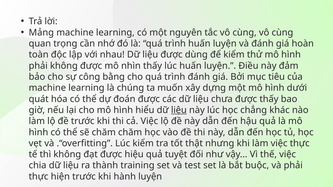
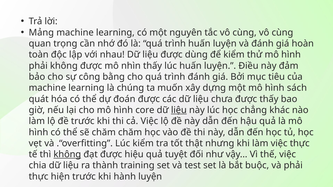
dưới: dưới -> sách
hiểu: hiểu -> core
không at (67, 155) underline: none -> present
